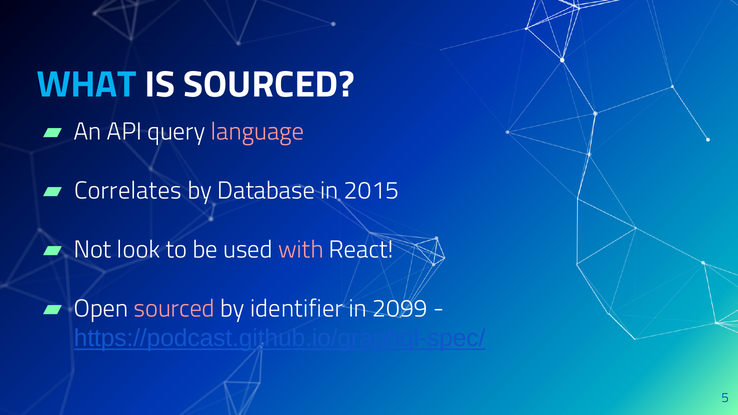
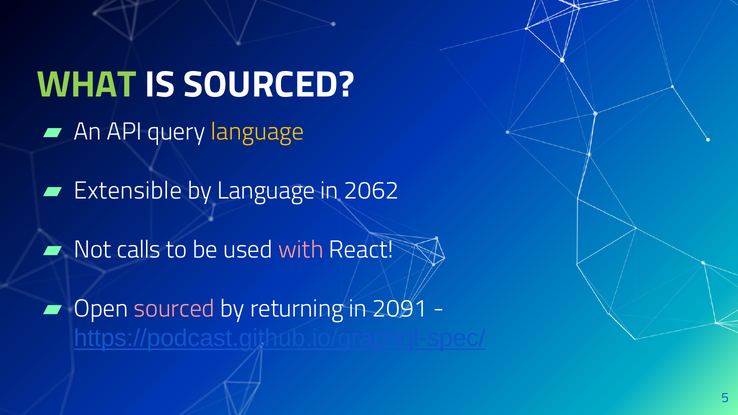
WHAT colour: light blue -> light green
language at (258, 132) colour: pink -> yellow
Correlates: Correlates -> Extensible
by Database: Database -> Language
2015: 2015 -> 2062
look: look -> calls
identifier: identifier -> returning
2099: 2099 -> 2091
